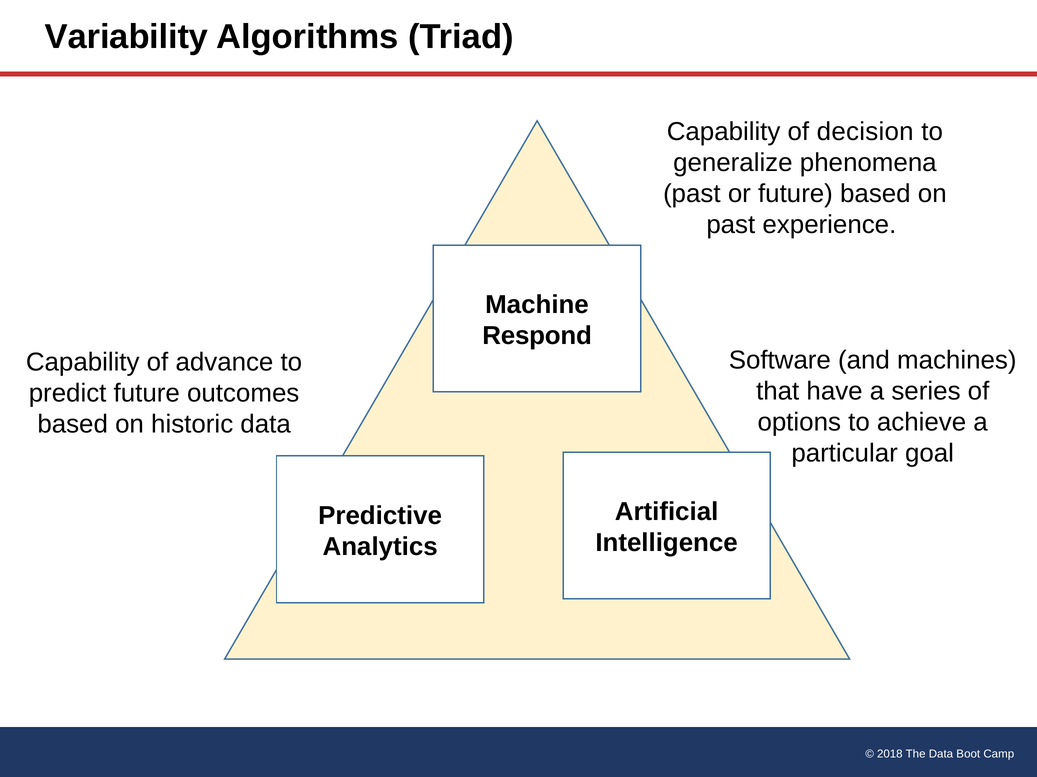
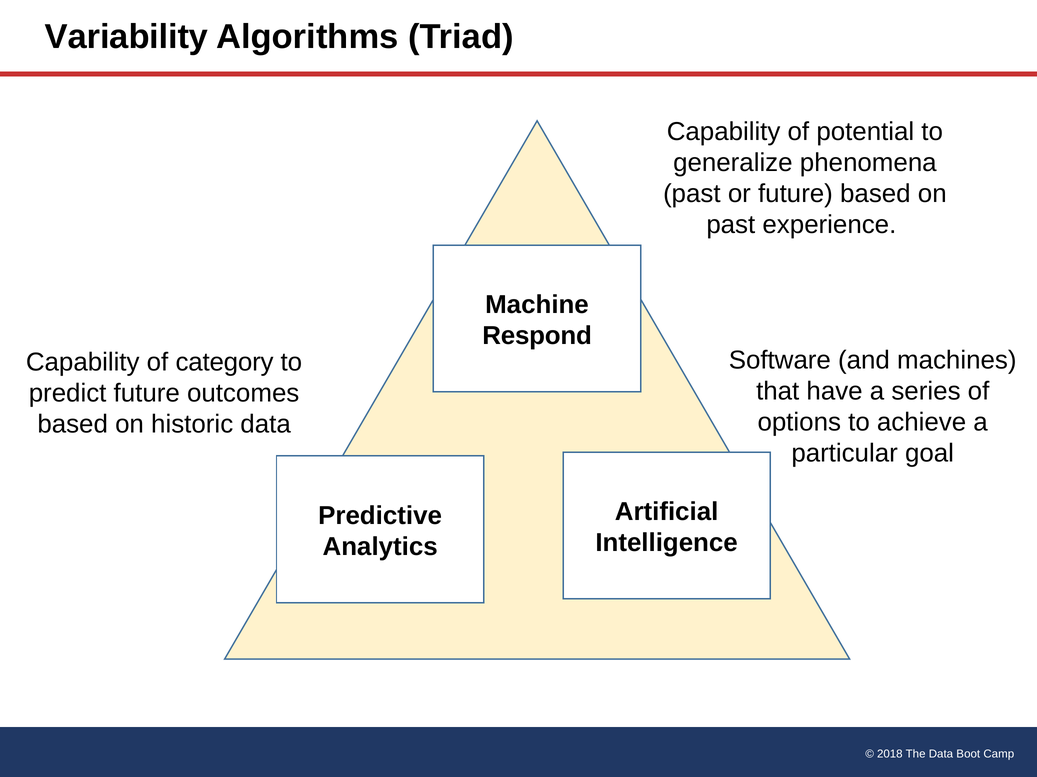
decision: decision -> potential
advance: advance -> category
